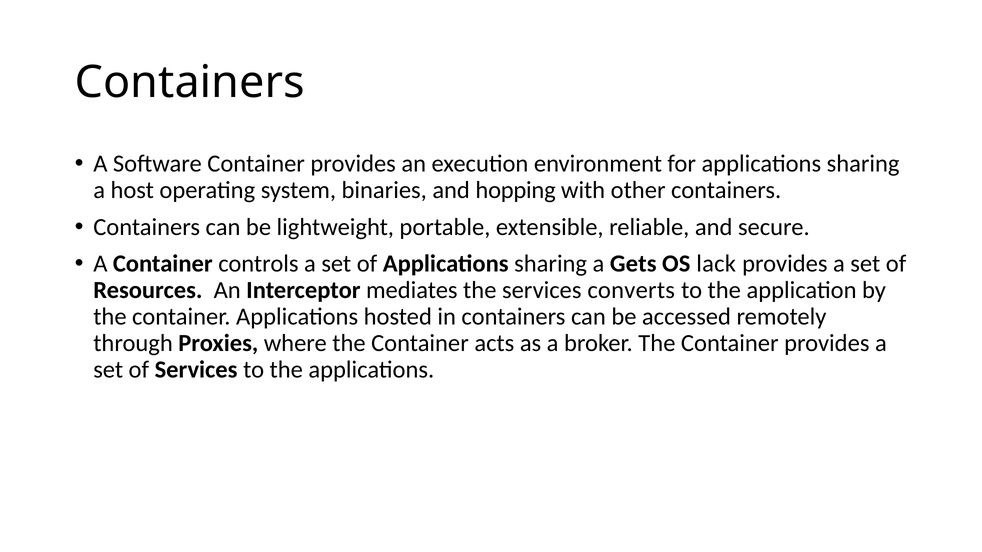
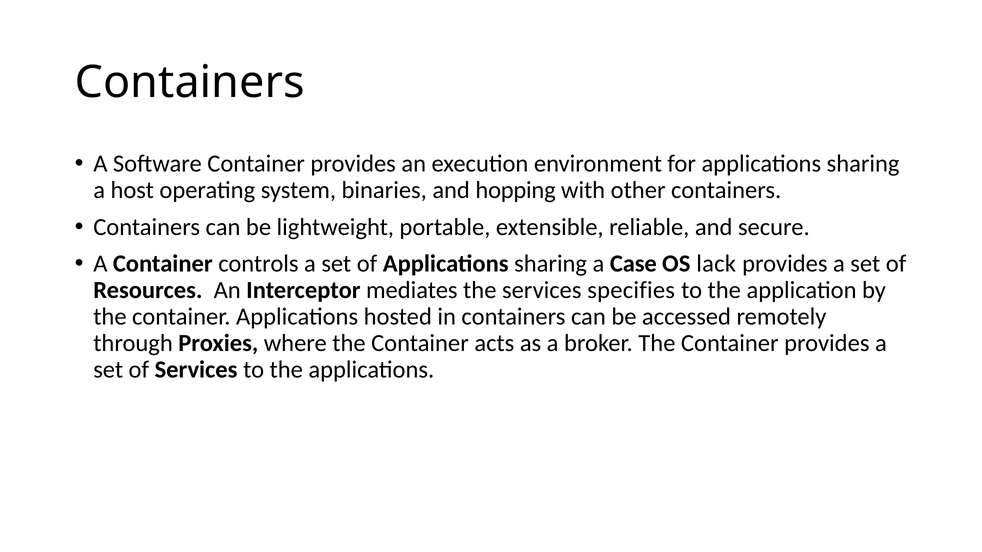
Gets: Gets -> Case
converts: converts -> specifies
